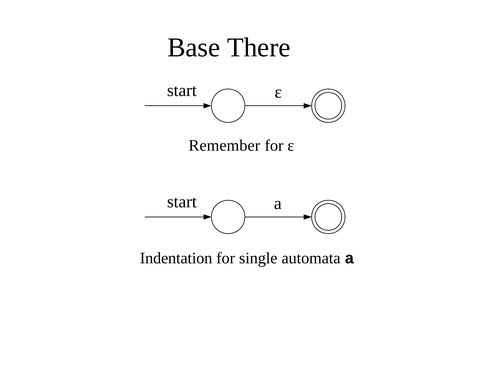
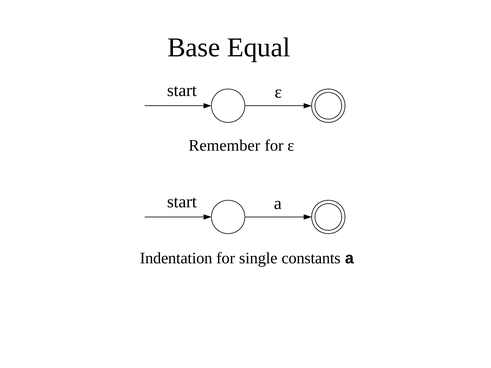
There: There -> Equal
automata: automata -> constants
